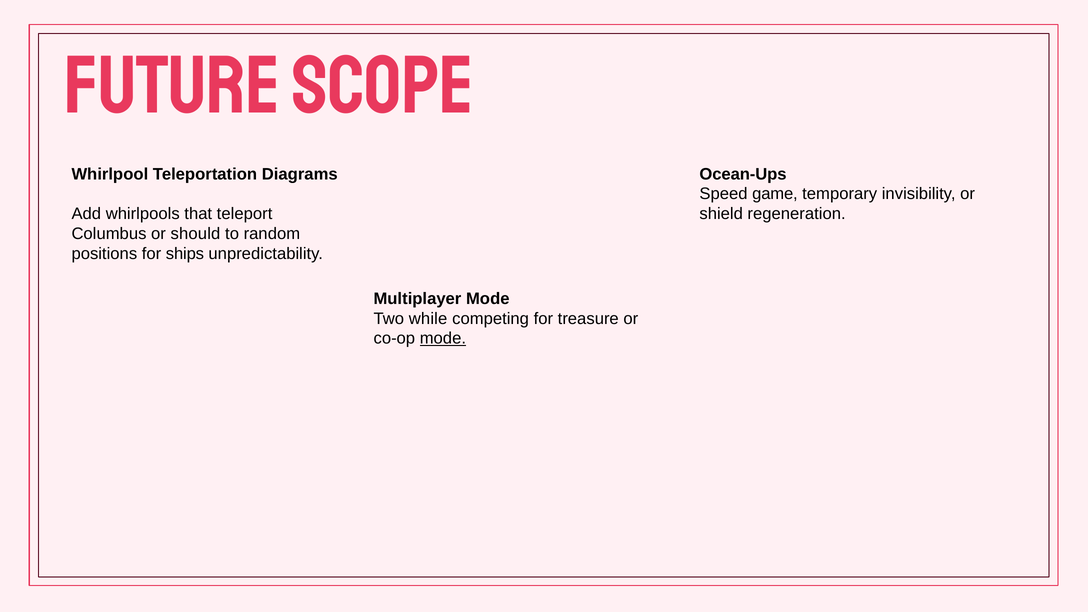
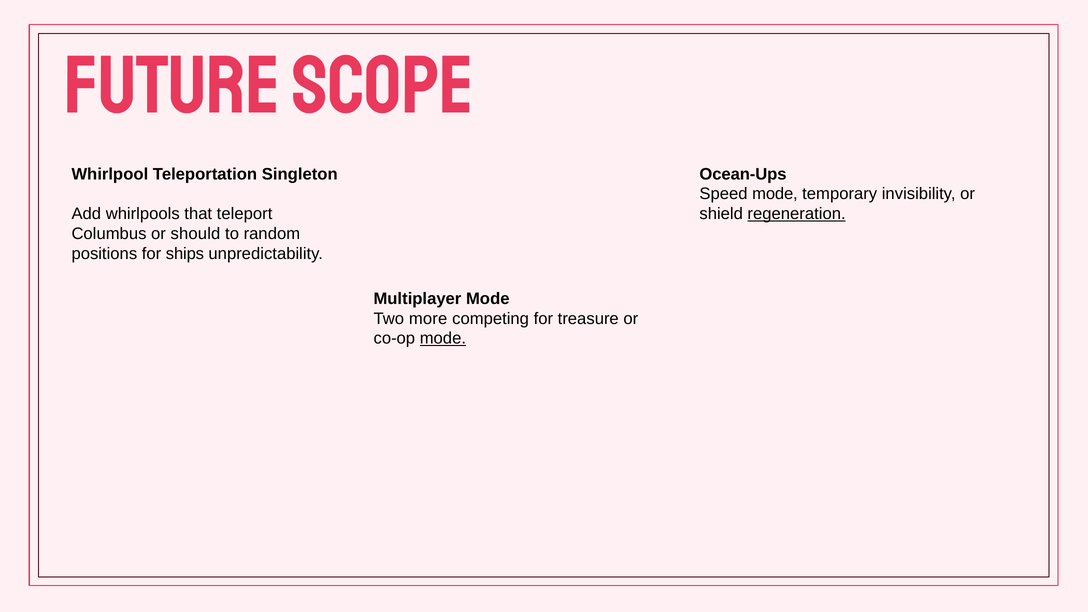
Diagrams: Diagrams -> Singleton
Speed game: game -> mode
regeneration underline: none -> present
while: while -> more
